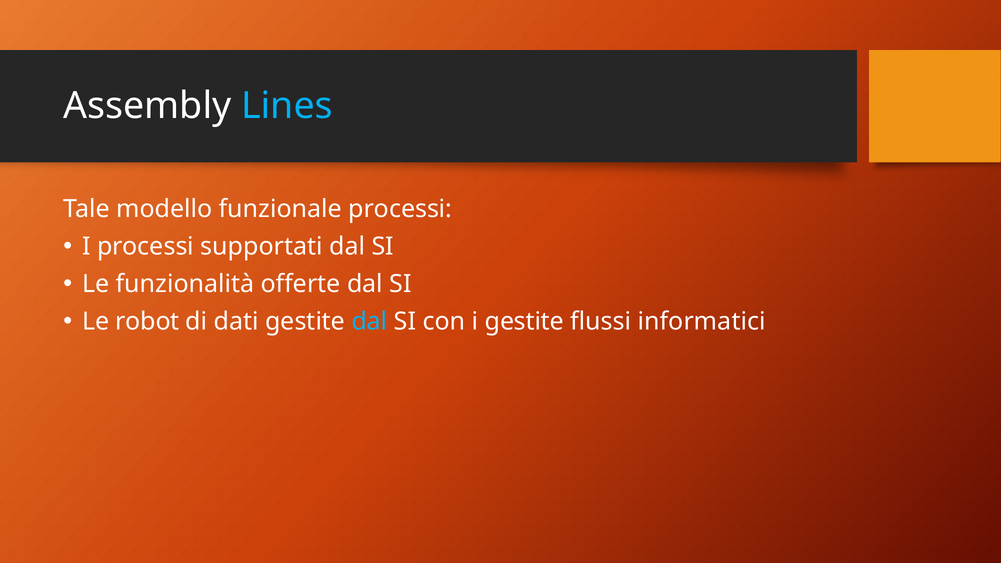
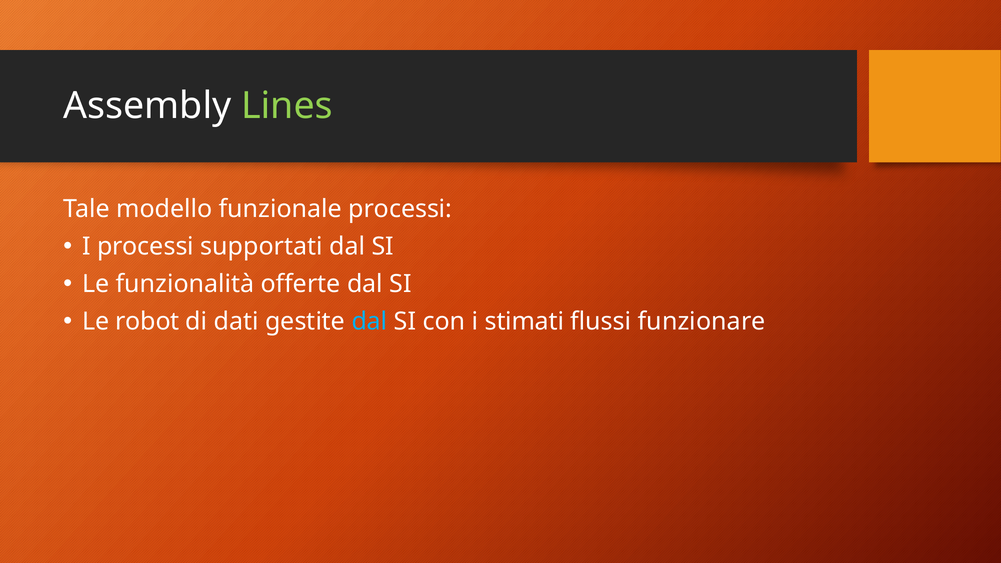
Lines colour: light blue -> light green
i gestite: gestite -> stimati
informatici: informatici -> funzionare
